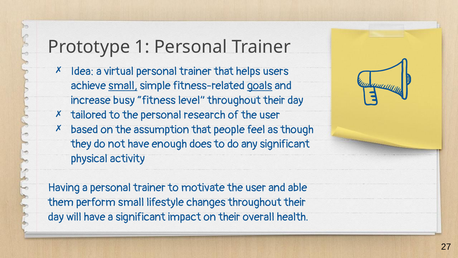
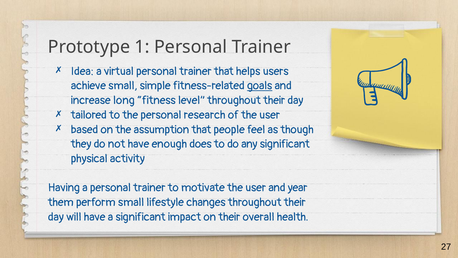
small at (123, 86) underline: present -> none
busy: busy -> long
able: able -> year
